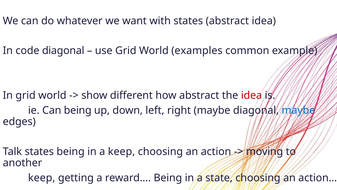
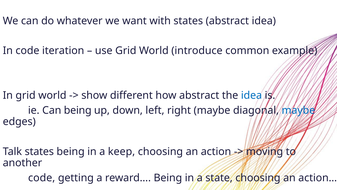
code diagonal: diagonal -> iteration
examples: examples -> introduce
idea at (251, 95) colour: red -> blue
keep at (42, 177): keep -> code
